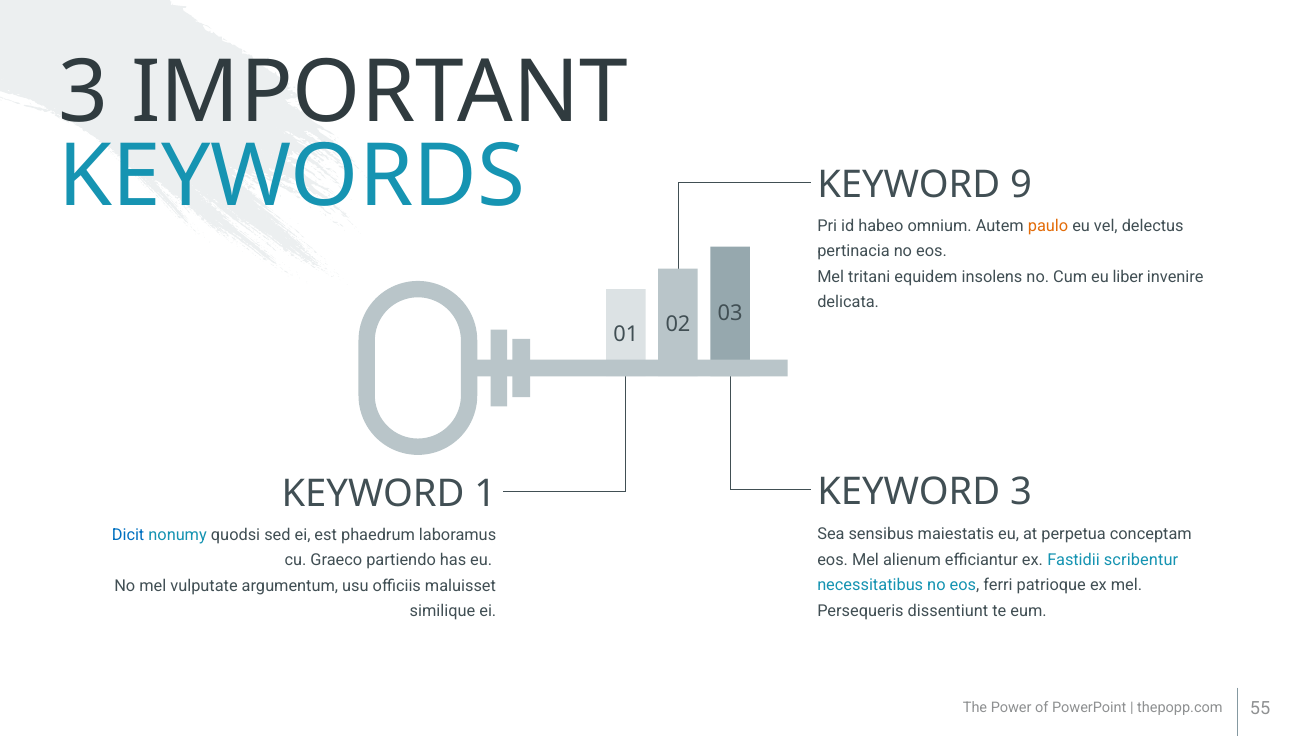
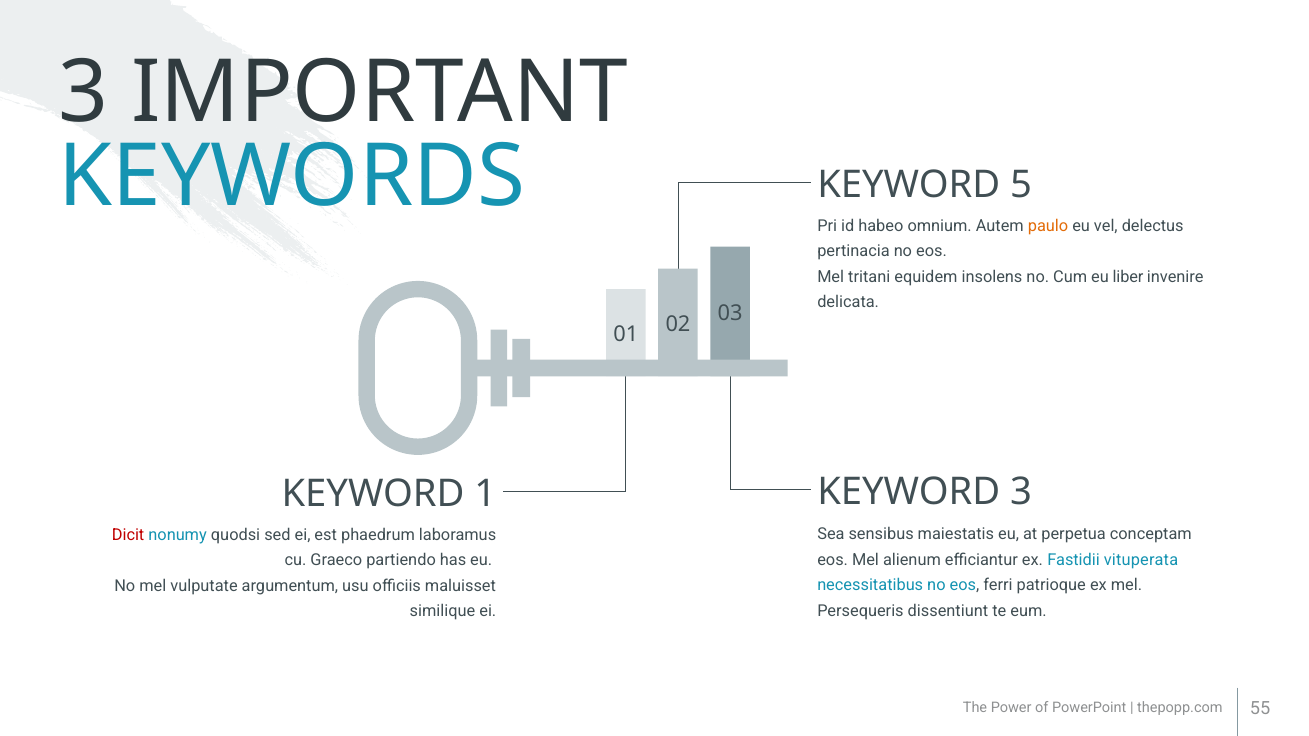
9: 9 -> 5
Dicit colour: blue -> red
scribentur: scribentur -> vituperata
